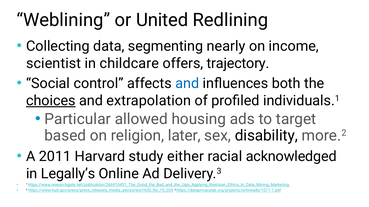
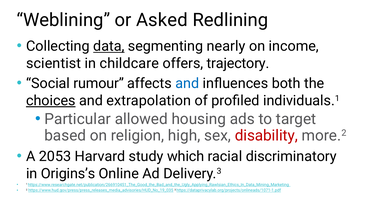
United: United -> Asked
data underline: none -> present
control: control -> rumour
later: later -> high
disability colour: black -> red
2011: 2011 -> 2053
either: either -> which
acknowledged: acknowledged -> discriminatory
Legally’s: Legally’s -> Origins’s
